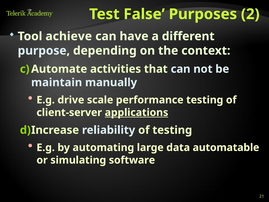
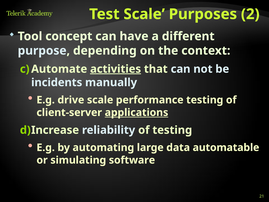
Test False: False -> Scale
achieve: achieve -> concept
activities underline: none -> present
maintain: maintain -> incidents
